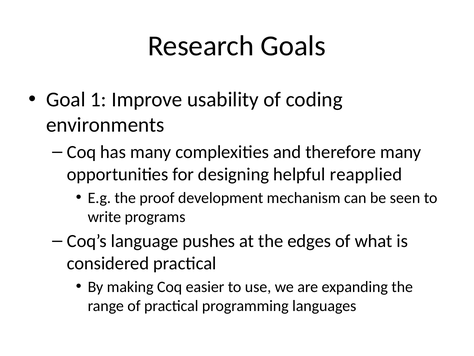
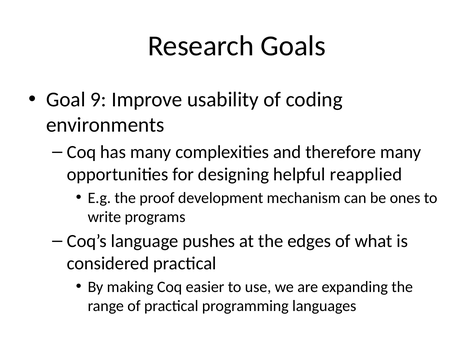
1: 1 -> 9
seen: seen -> ones
